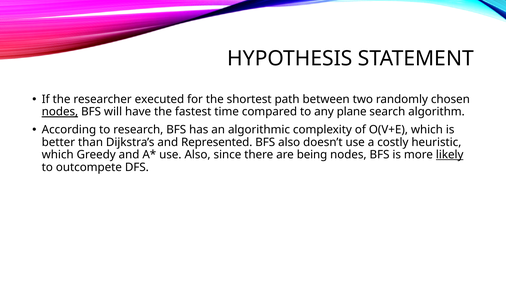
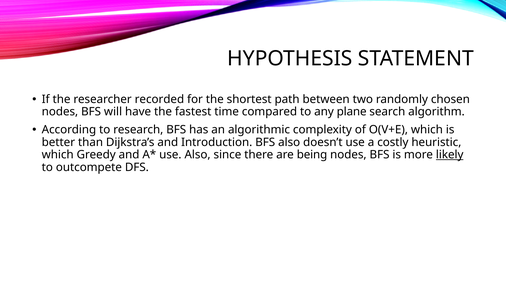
executed: executed -> recorded
nodes at (60, 112) underline: present -> none
Represented: Represented -> Introduction
